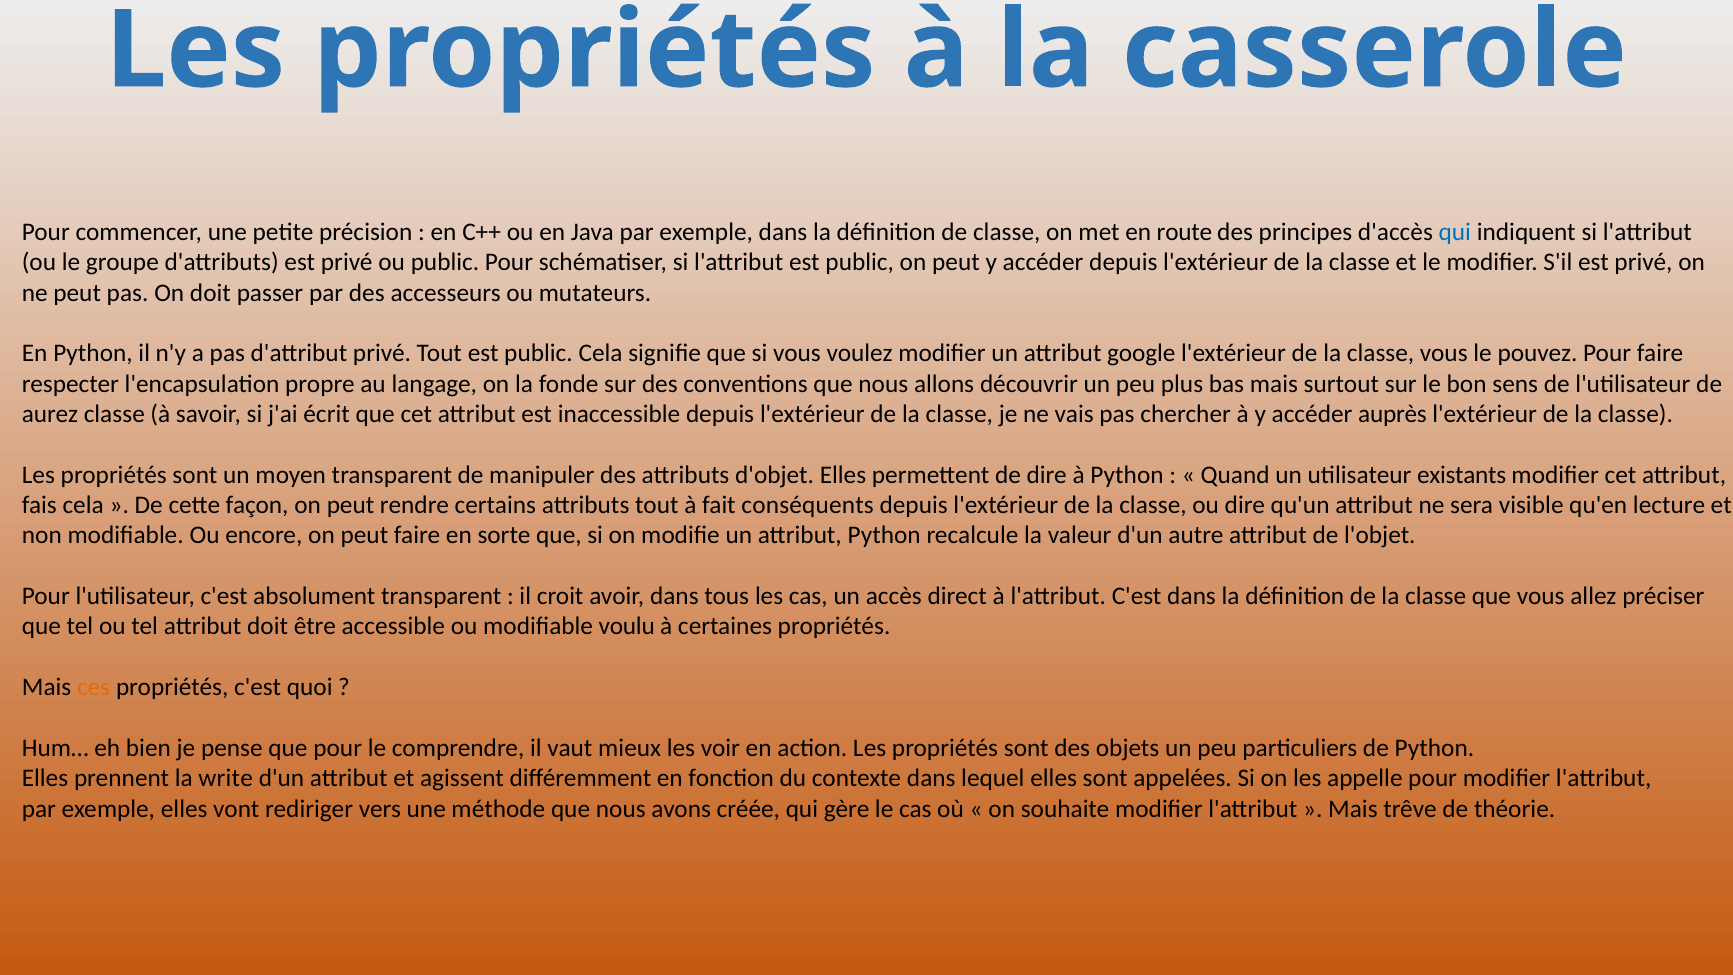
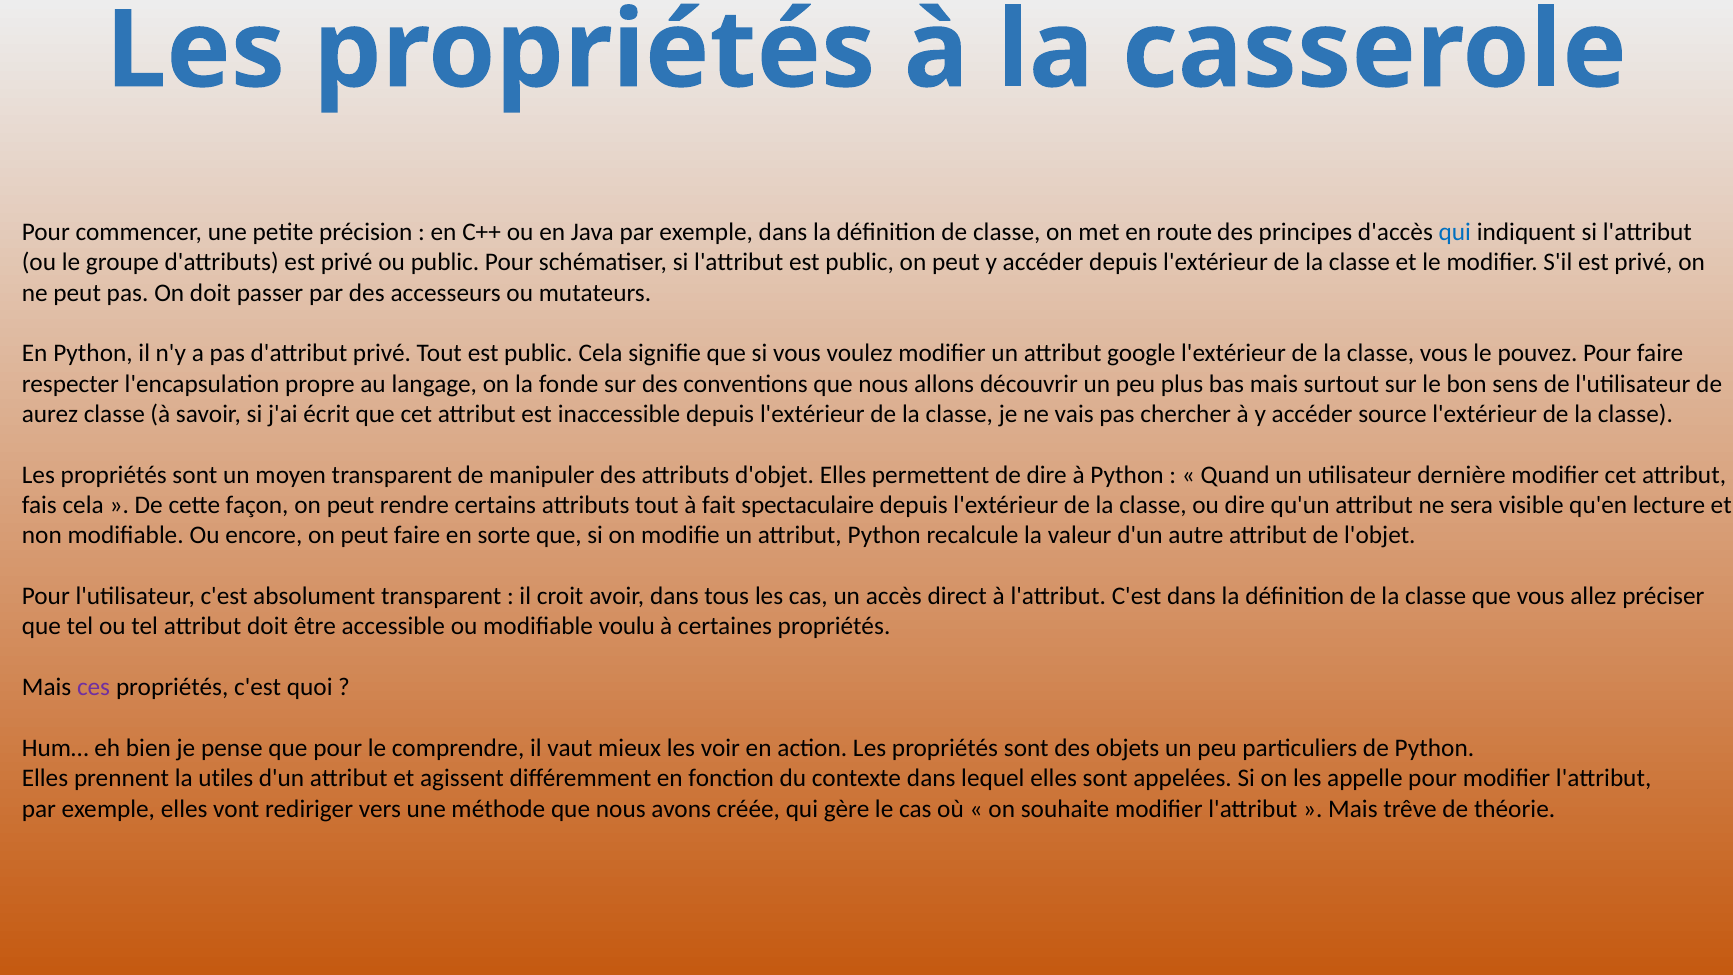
auprès: auprès -> source
existants: existants -> dernière
conséquents: conséquents -> spectaculaire
ces colour: orange -> purple
write: write -> utiles
